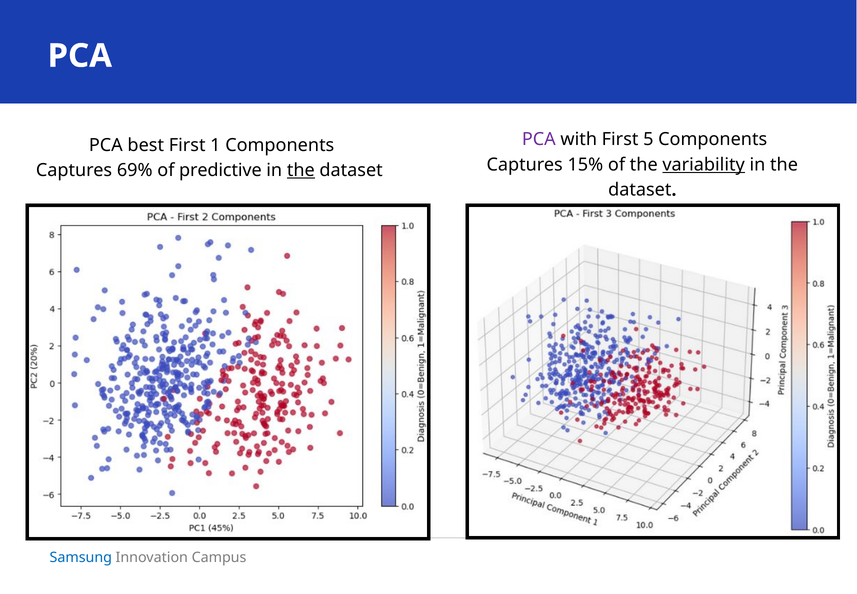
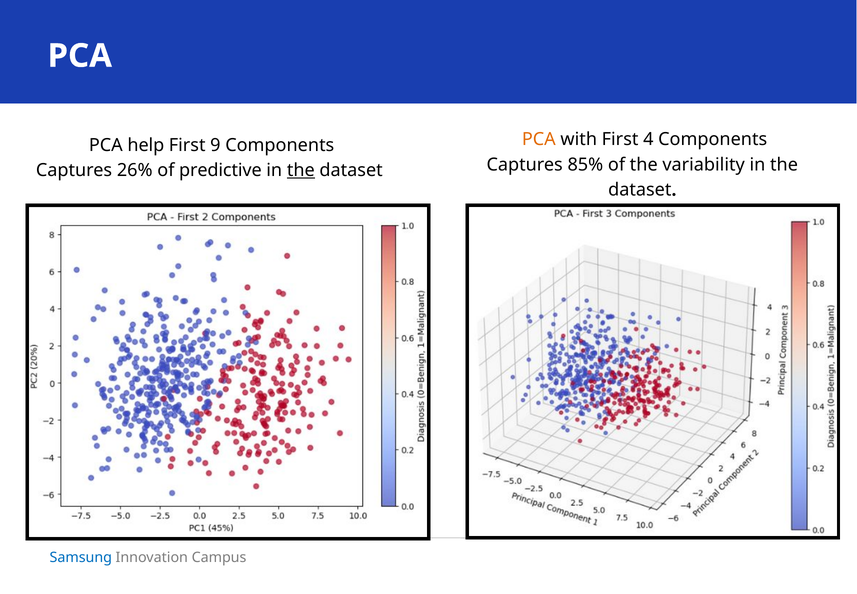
PCA at (539, 139) colour: purple -> orange
5: 5 -> 4
best: best -> help
1: 1 -> 9
15%: 15% -> 85%
variability underline: present -> none
69%: 69% -> 26%
